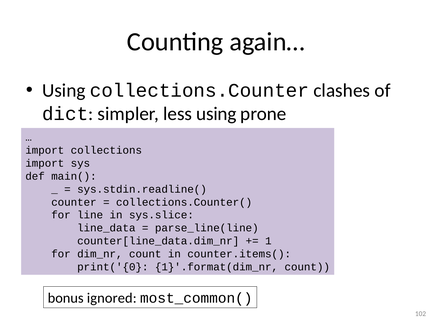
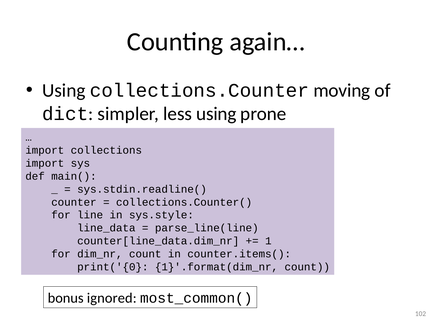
clashes: clashes -> moving
sys.slice: sys.slice -> sys.style
